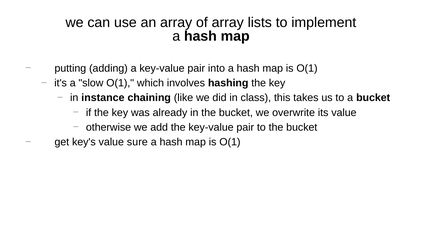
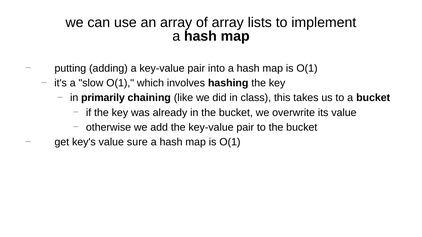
instance: instance -> primarily
